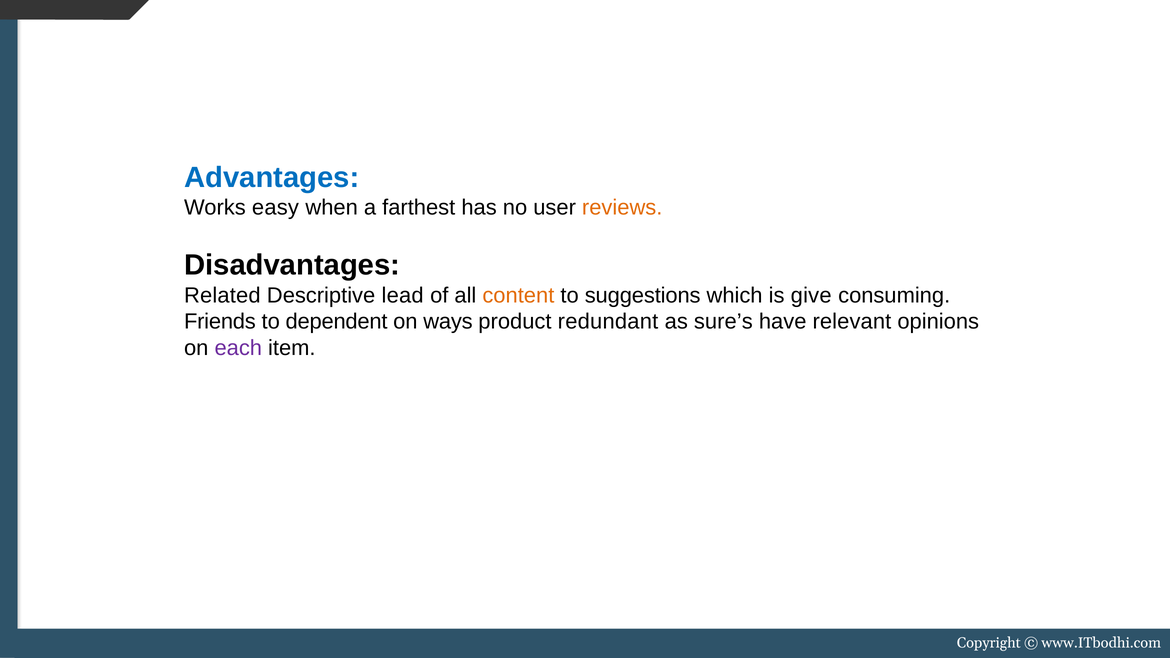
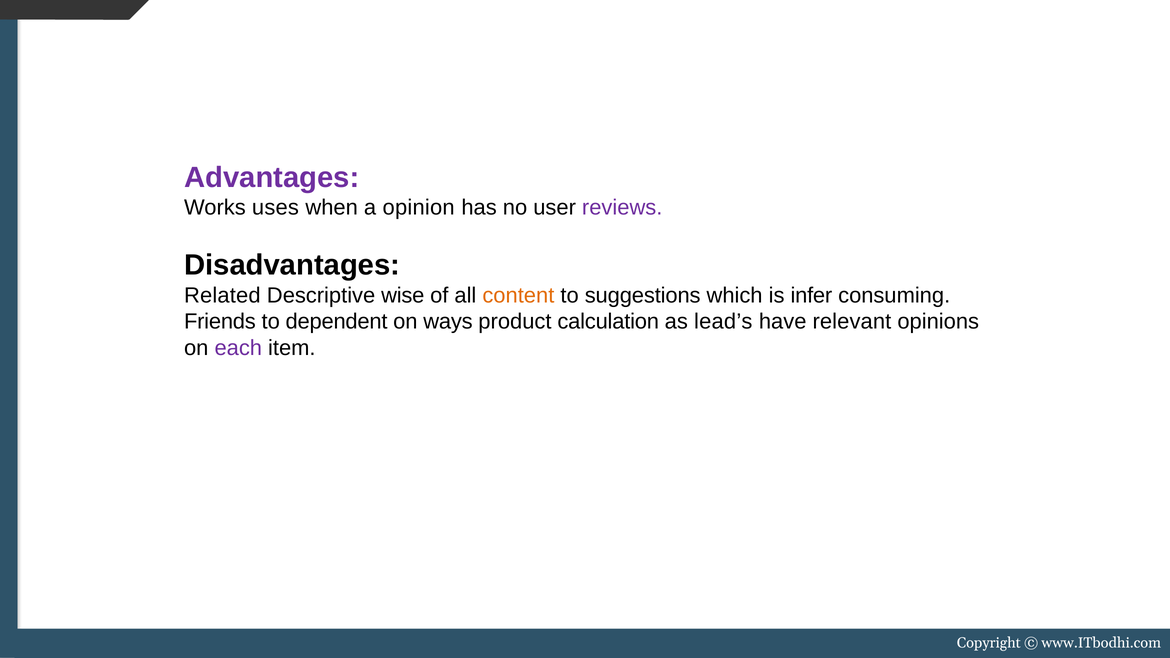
Advantages colour: blue -> purple
easy: easy -> uses
farthest: farthest -> opinion
reviews colour: orange -> purple
lead: lead -> wise
give: give -> infer
redundant: redundant -> calculation
sure’s: sure’s -> lead’s
